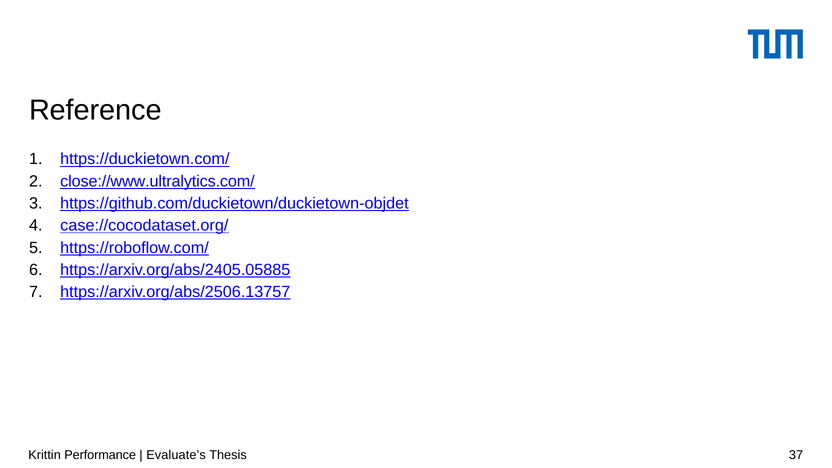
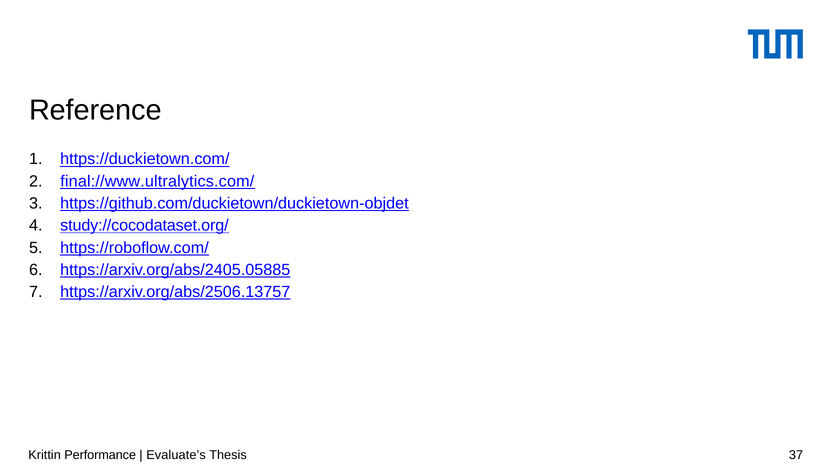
close://www.ultralytics.com/: close://www.ultralytics.com/ -> final://www.ultralytics.com/
case://cocodataset.org/: case://cocodataset.org/ -> study://cocodataset.org/
